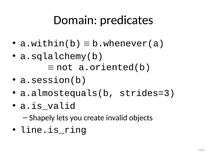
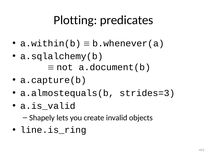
Domain: Domain -> Plotting
a.oriented(b: a.oriented(b -> a.document(b
a.session(b: a.session(b -> a.capture(b
